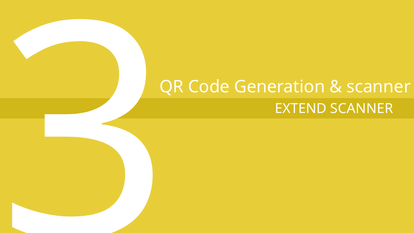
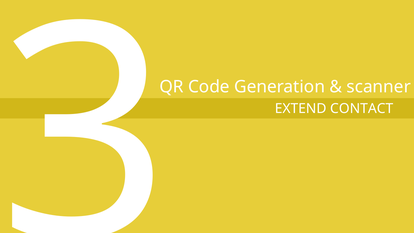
EXTEND SCANNER: SCANNER -> CONTACT
